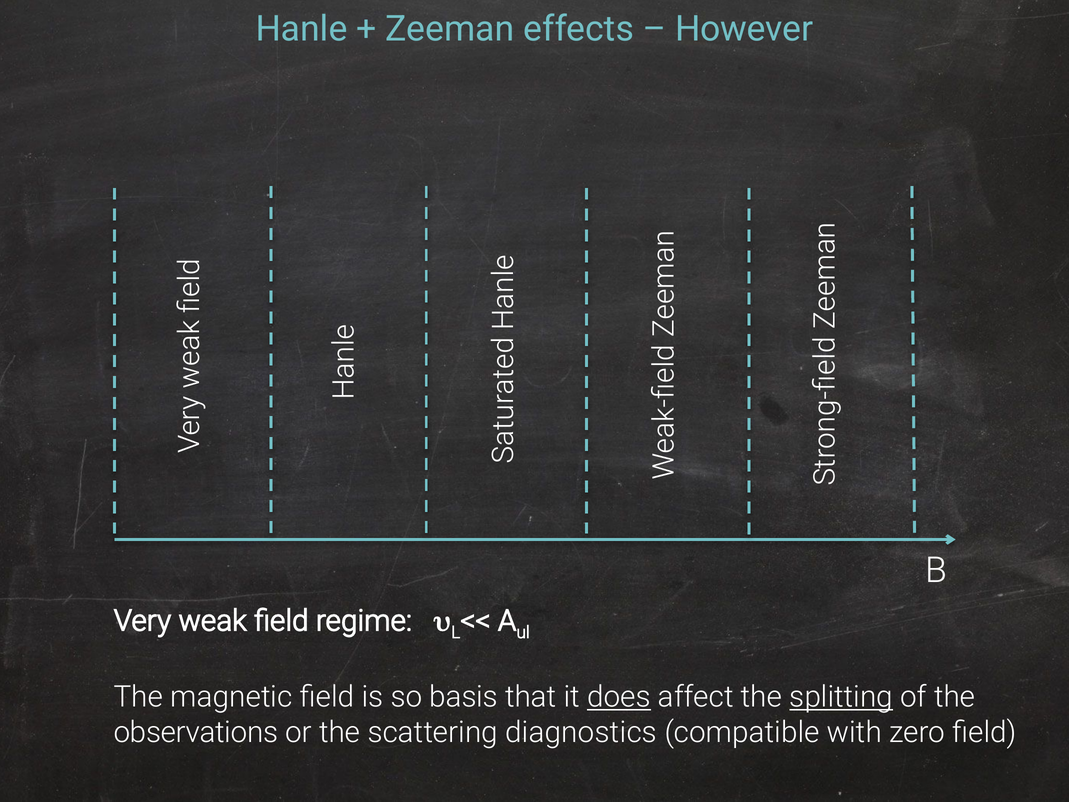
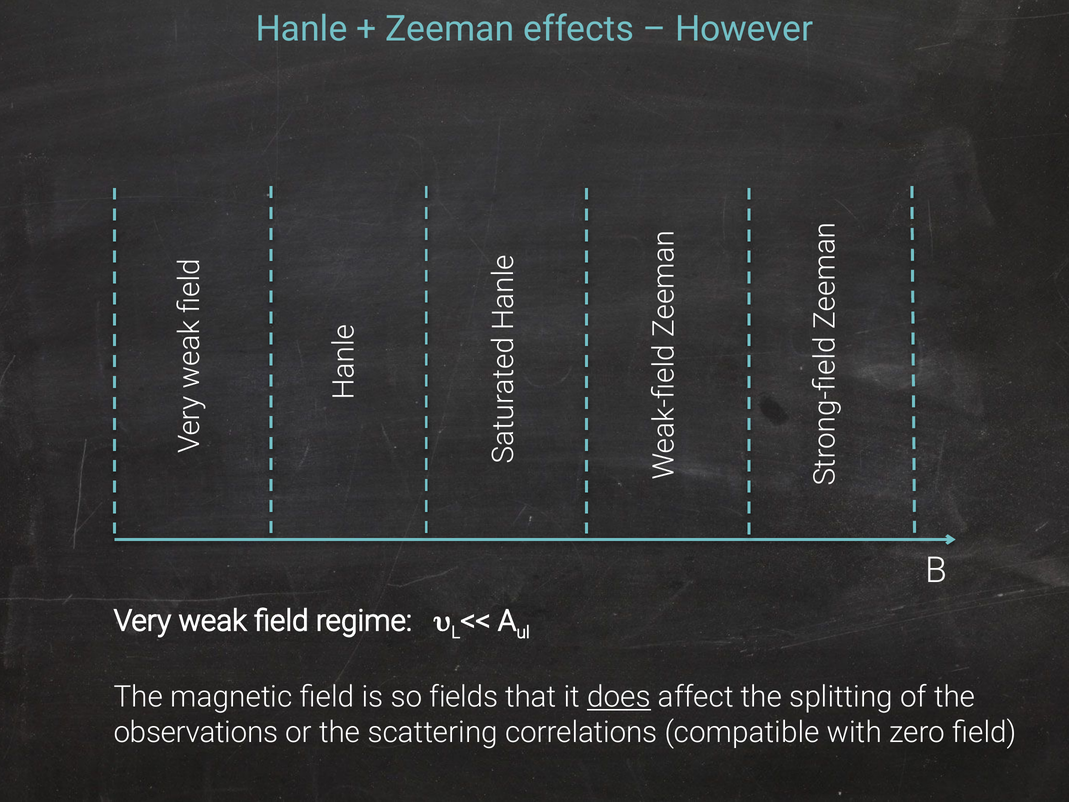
basis: basis -> fields
splitting underline: present -> none
diagnostics: diagnostics -> correlations
